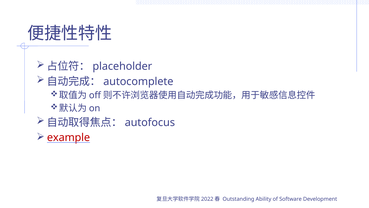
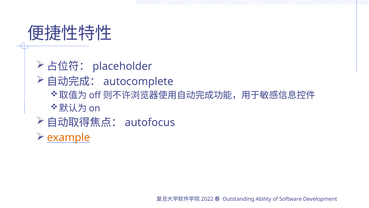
example colour: red -> orange
